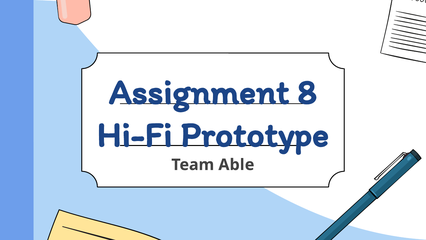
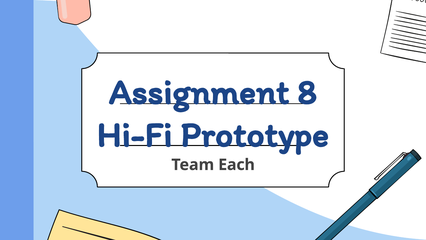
Able: Able -> Each
